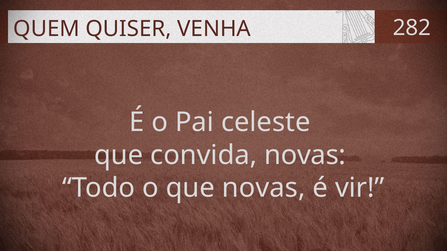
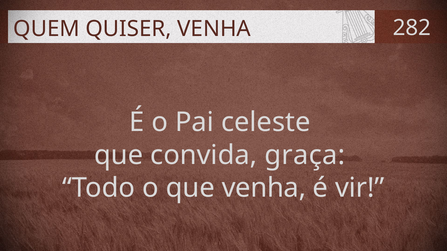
convida novas: novas -> graça
que novas: novas -> venha
